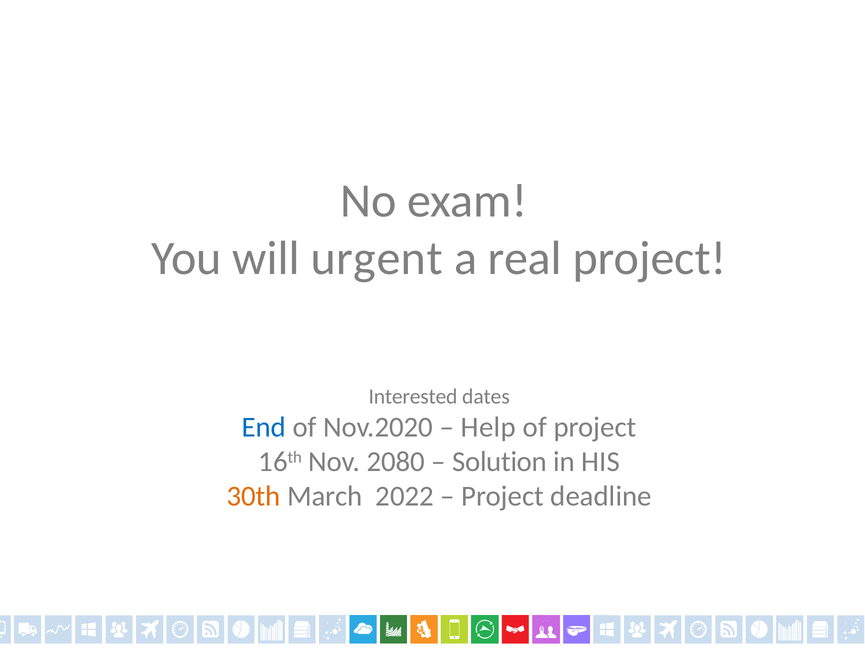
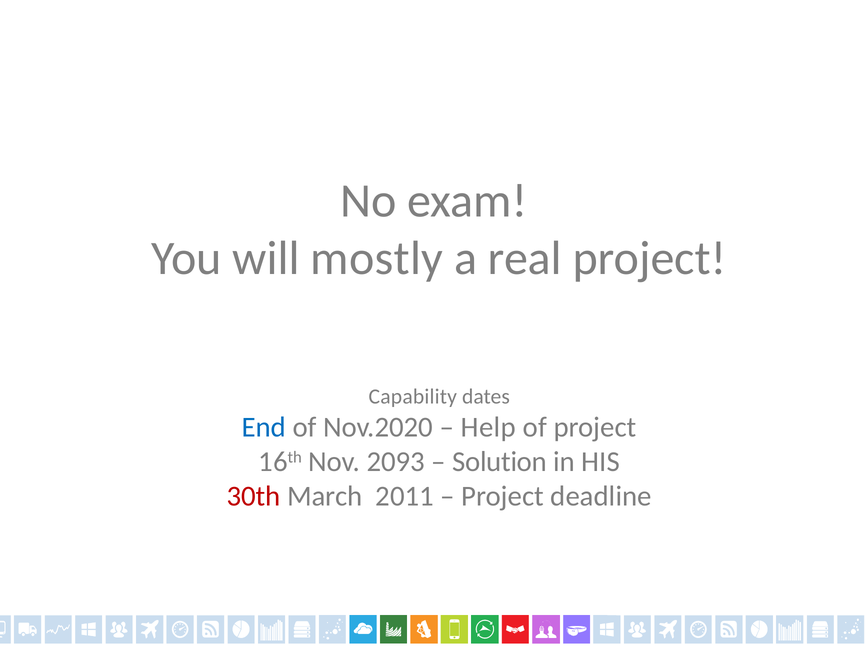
urgent: urgent -> mostly
Interested: Interested -> Capability
2080: 2080 -> 2093
30th colour: orange -> red
2022: 2022 -> 2011
